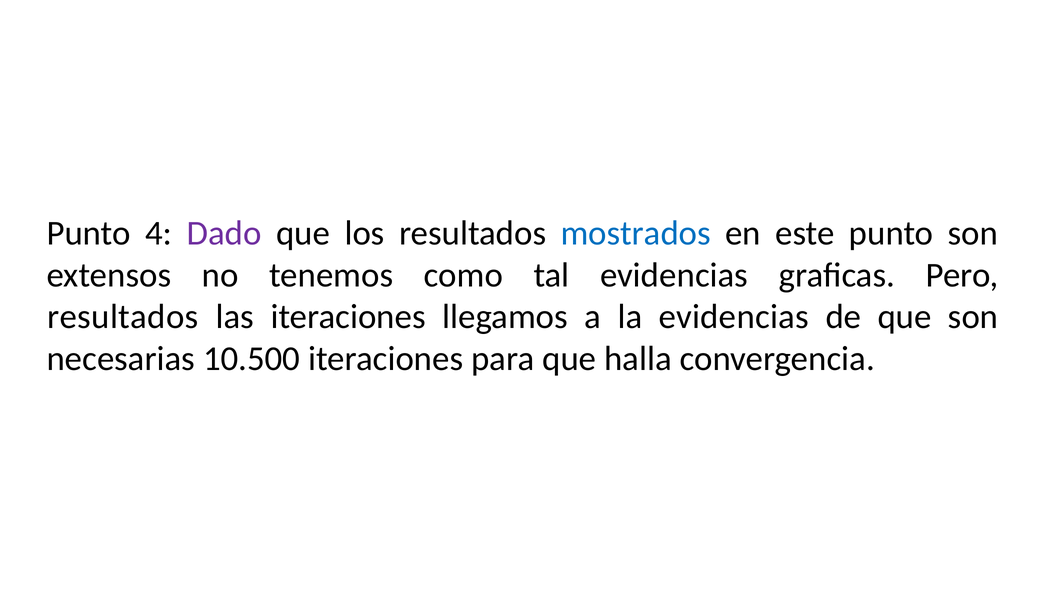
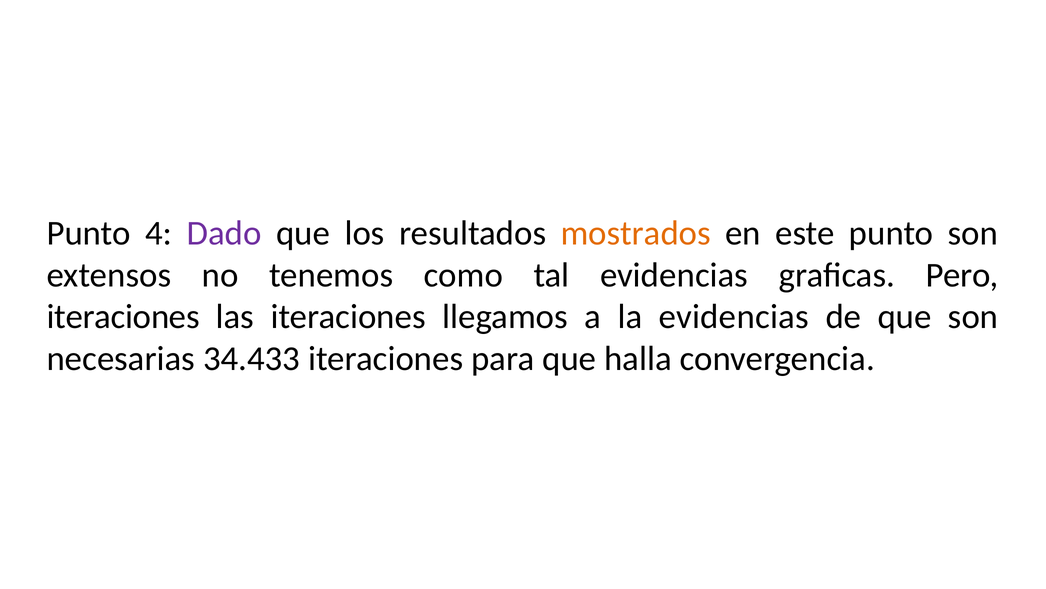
mostrados colour: blue -> orange
resultados at (123, 317): resultados -> iteraciones
10.500: 10.500 -> 34.433
